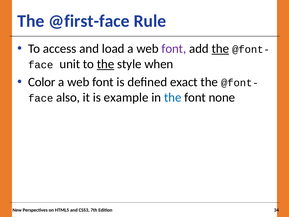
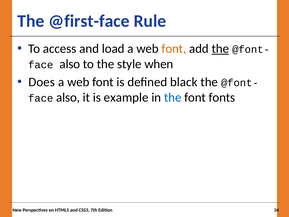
font at (174, 49) colour: purple -> orange
unit at (70, 64): unit -> also
the at (106, 64) underline: present -> none
Color: Color -> Does
exact: exact -> black
none: none -> fonts
